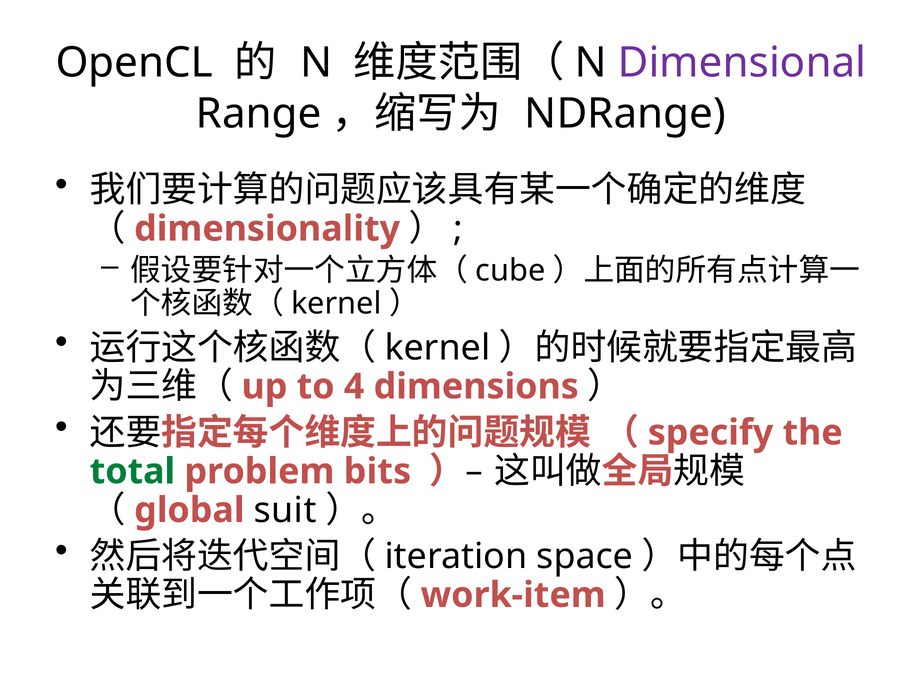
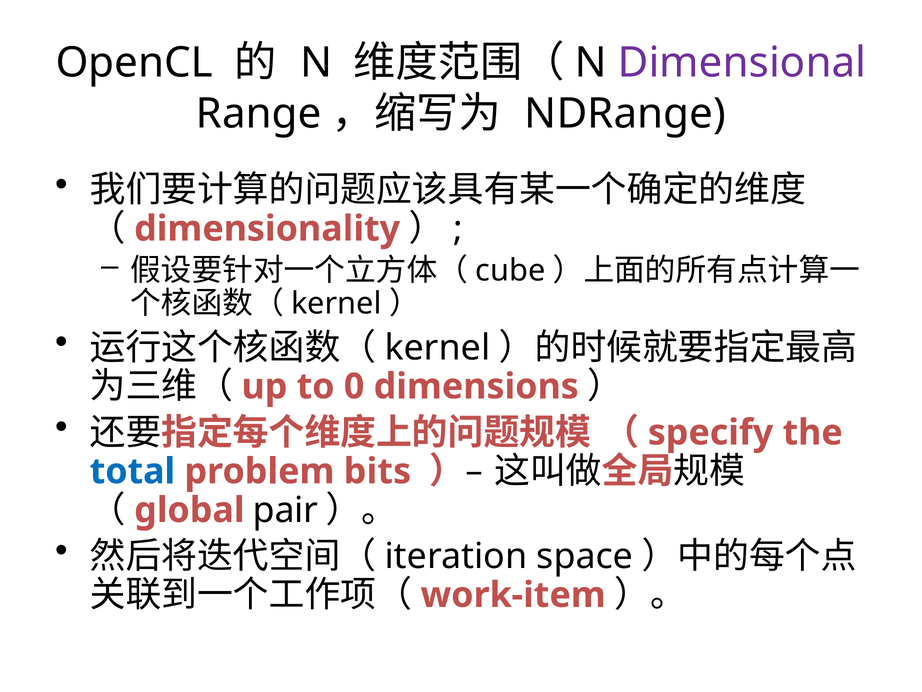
4: 4 -> 0
total colour: green -> blue
suit: suit -> pair
